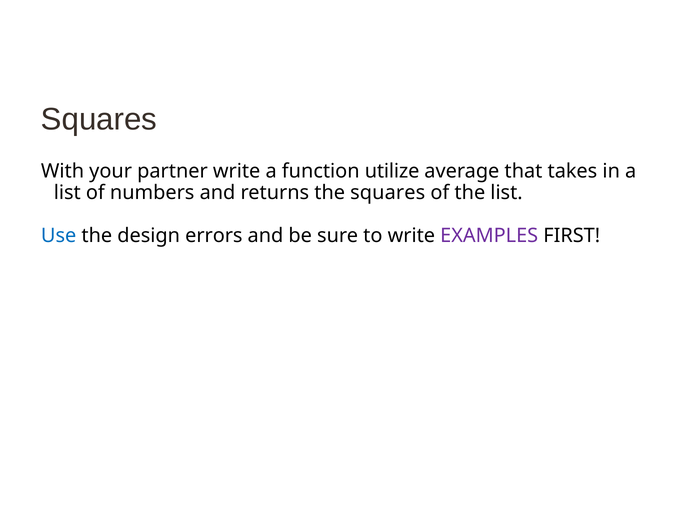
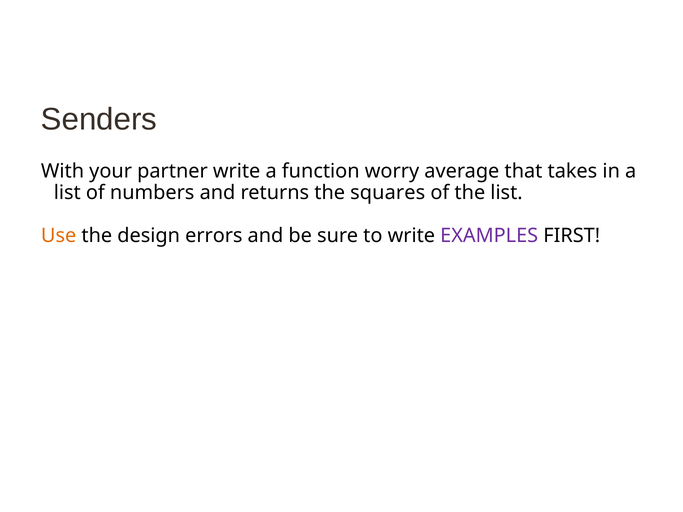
Squares at (99, 120): Squares -> Senders
utilize: utilize -> worry
Use colour: blue -> orange
